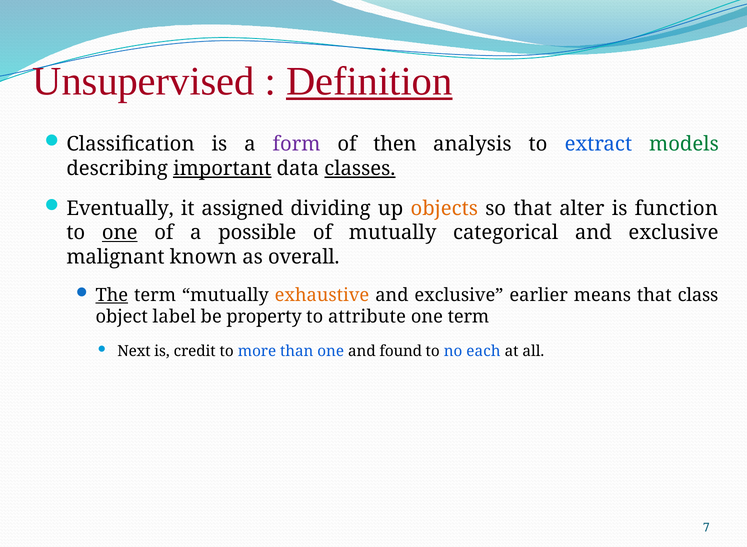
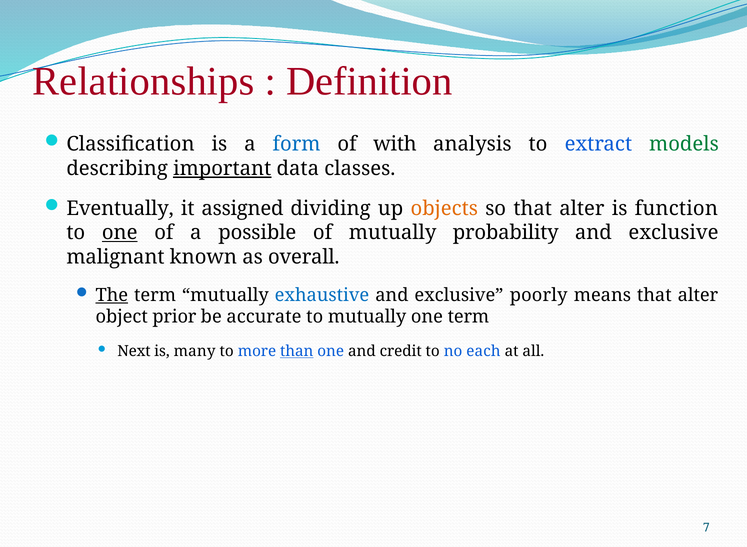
Unsupervised: Unsupervised -> Relationships
Definition underline: present -> none
form colour: purple -> blue
then: then -> with
classes underline: present -> none
categorical: categorical -> probability
exhaustive colour: orange -> blue
earlier: earlier -> poorly
means that class: class -> alter
label: label -> prior
property: property -> accurate
to attribute: attribute -> mutually
credit: credit -> many
than underline: none -> present
found: found -> credit
